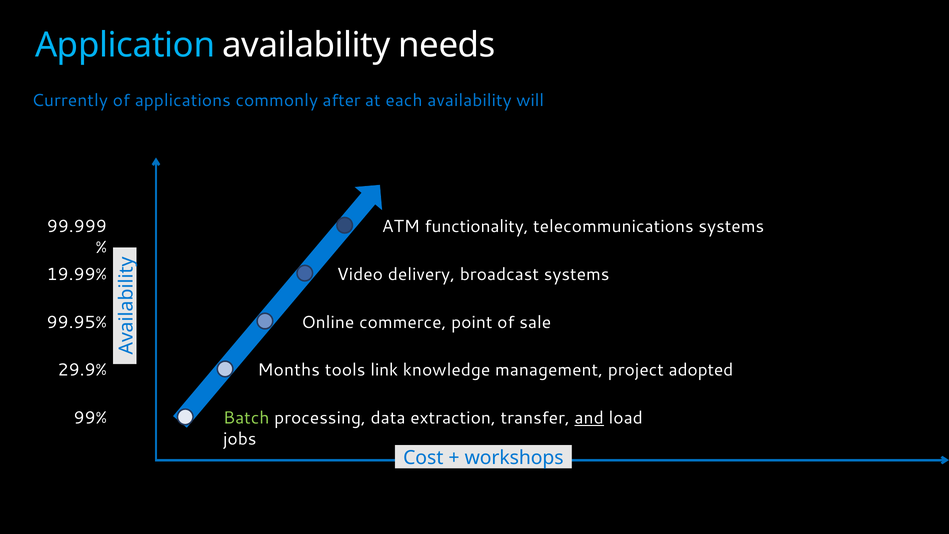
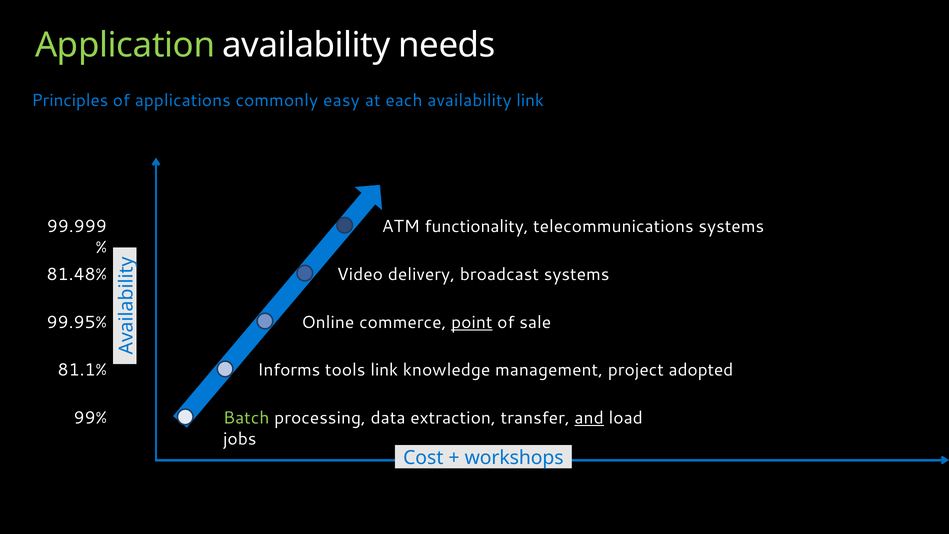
Application colour: light blue -> light green
Currently: Currently -> Principles
after: after -> easy
availability will: will -> link
19.99%: 19.99% -> 81.48%
point underline: none -> present
29.9%: 29.9% -> 81.1%
Months: Months -> Informs
